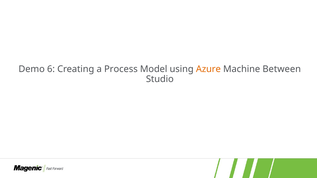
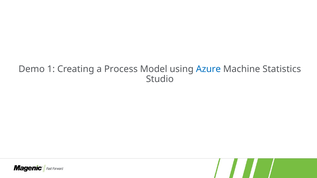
6: 6 -> 1
Azure colour: orange -> blue
Between: Between -> Statistics
